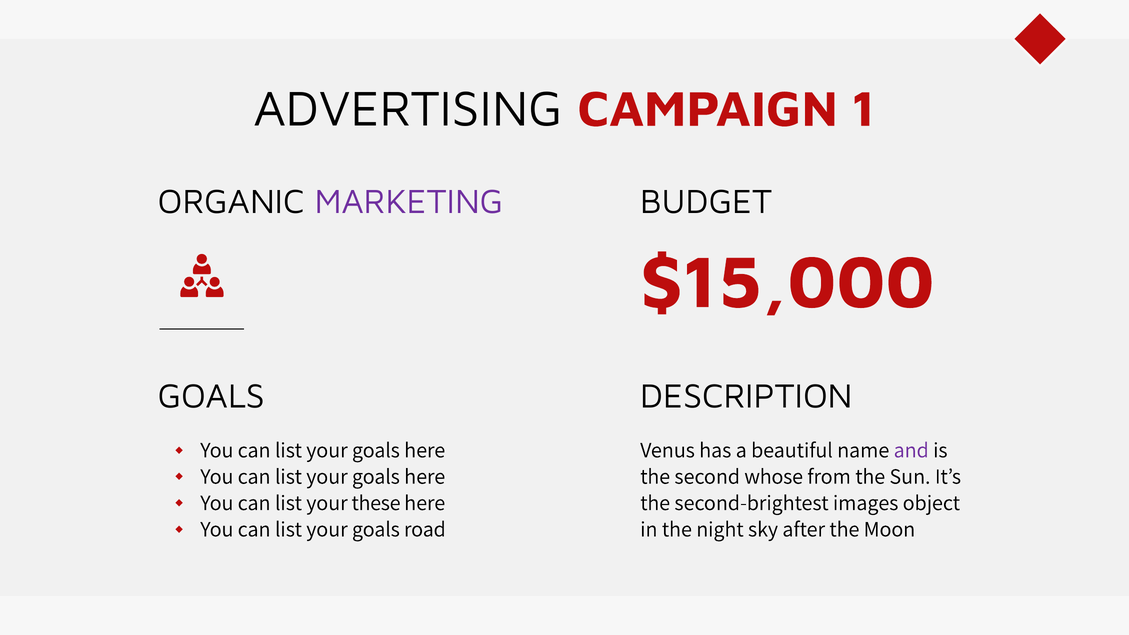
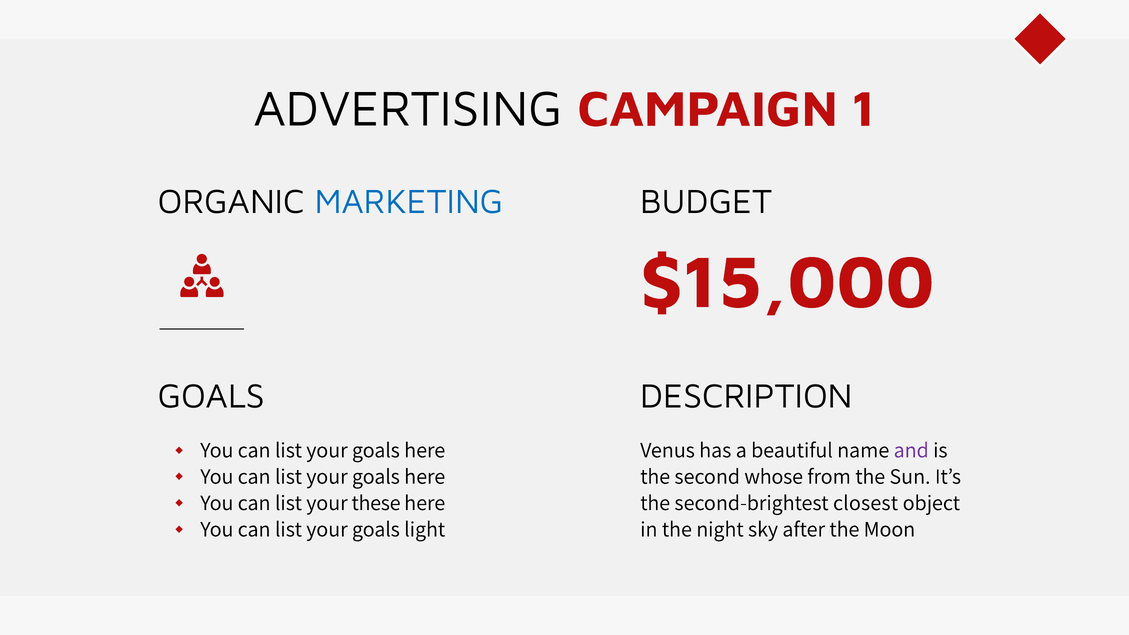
MARKETING colour: purple -> blue
images: images -> closest
road: road -> light
